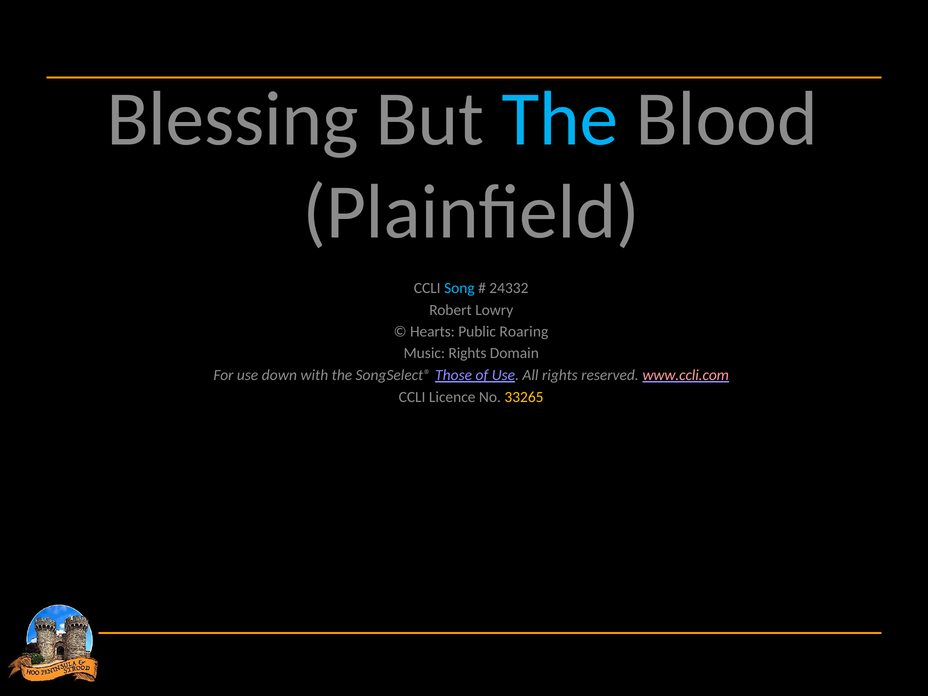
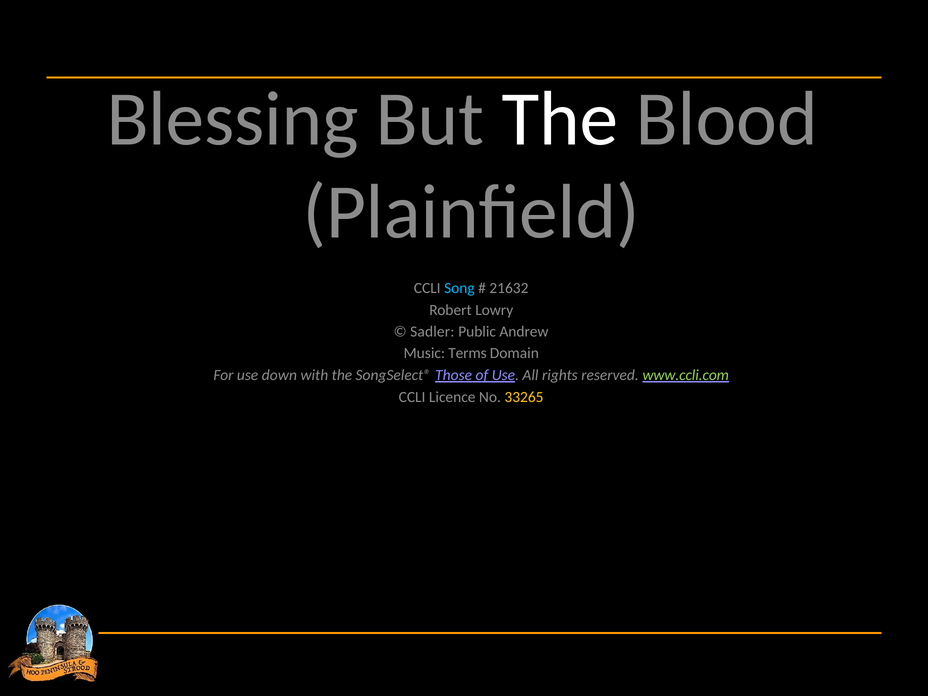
The at (560, 119) colour: light blue -> white
24332: 24332 -> 21632
Hearts: Hearts -> Sadler
Roaring: Roaring -> Andrew
Music Rights: Rights -> Terms
www.ccli.com colour: pink -> light green
